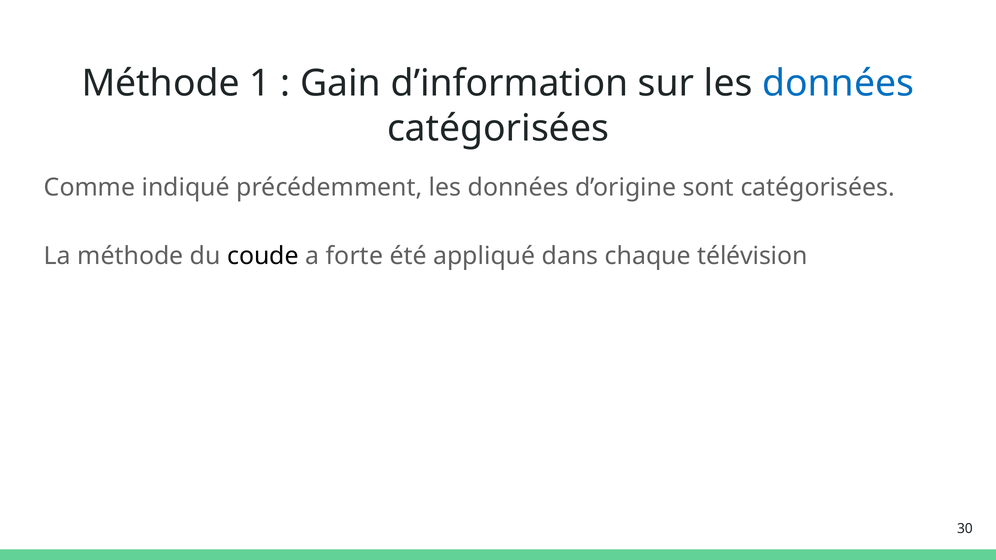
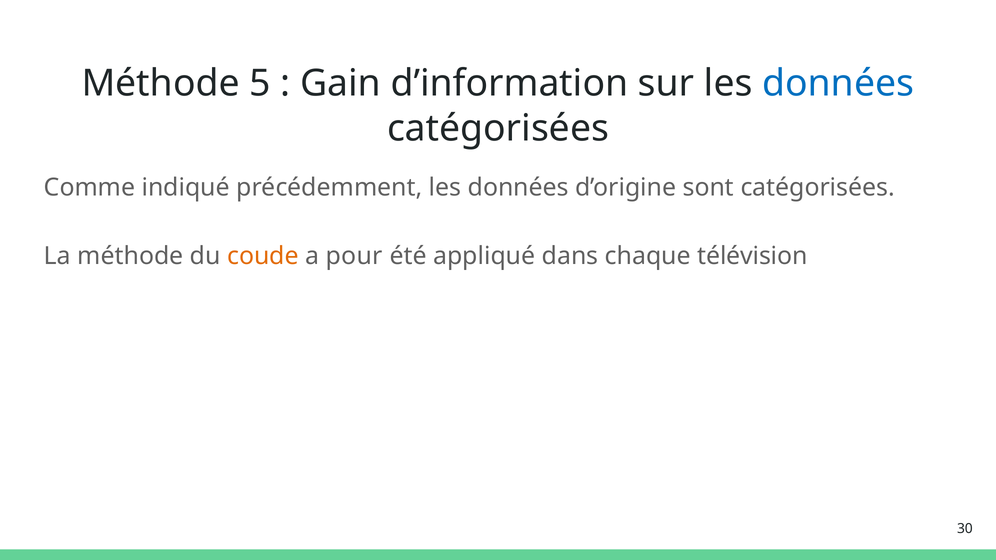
1: 1 -> 5
coude colour: black -> orange
forte: forte -> pour
